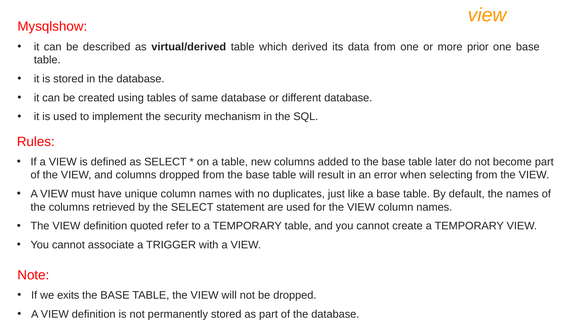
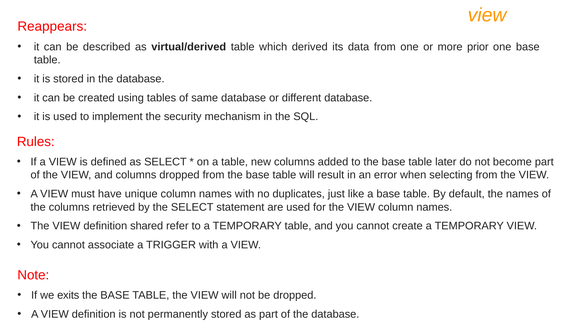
Mysqlshow: Mysqlshow -> Reappears
quoted: quoted -> shared
